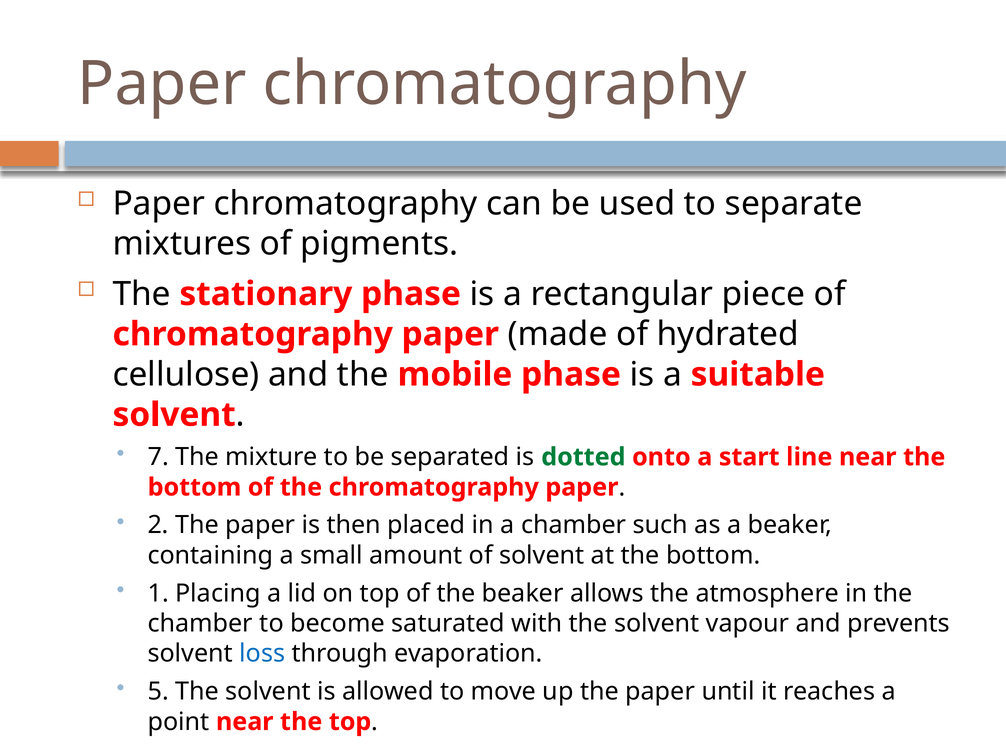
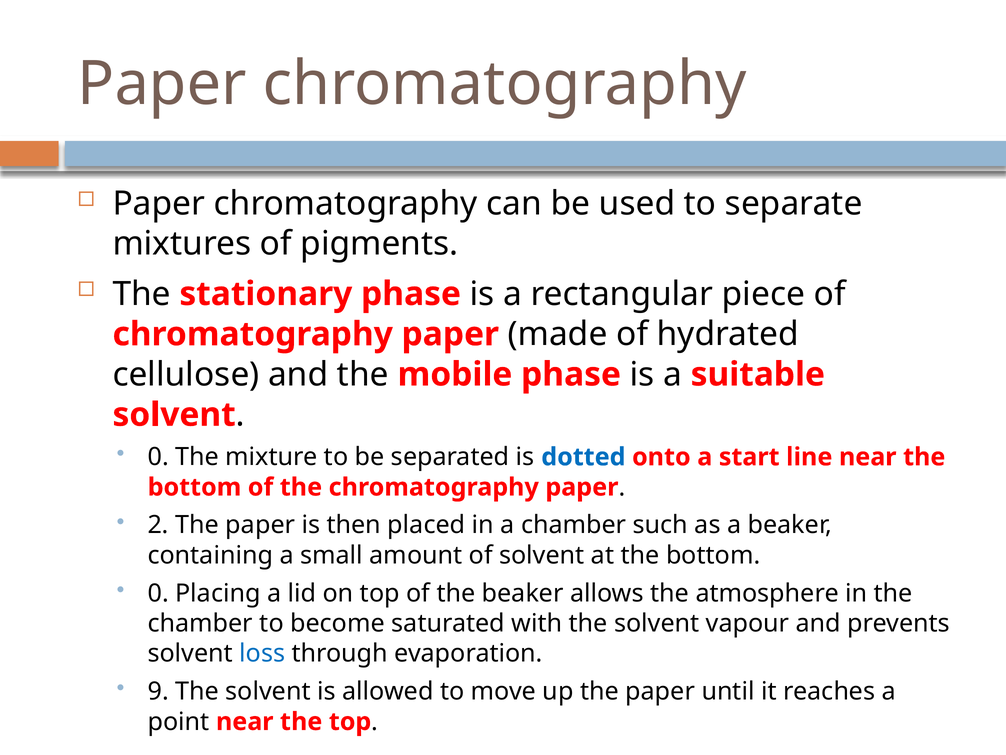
7 at (158, 457): 7 -> 0
dotted colour: green -> blue
1 at (158, 593): 1 -> 0
5: 5 -> 9
